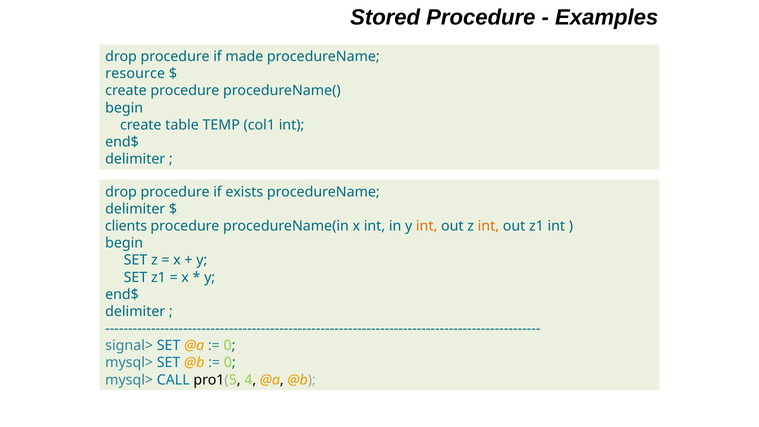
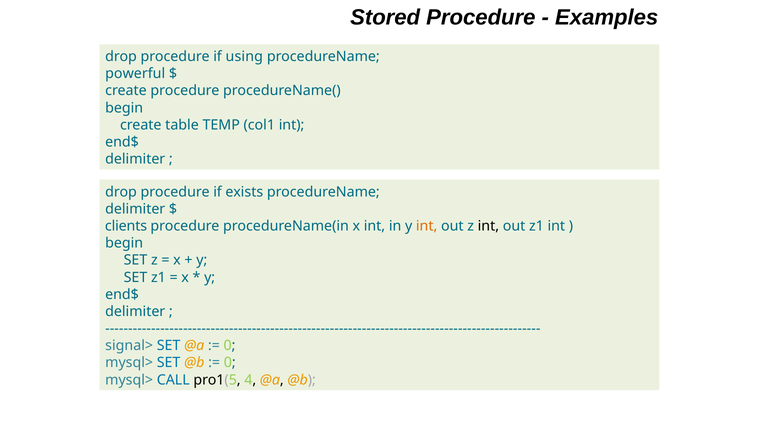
made: made -> using
resource: resource -> powerful
int at (488, 226) colour: orange -> black
